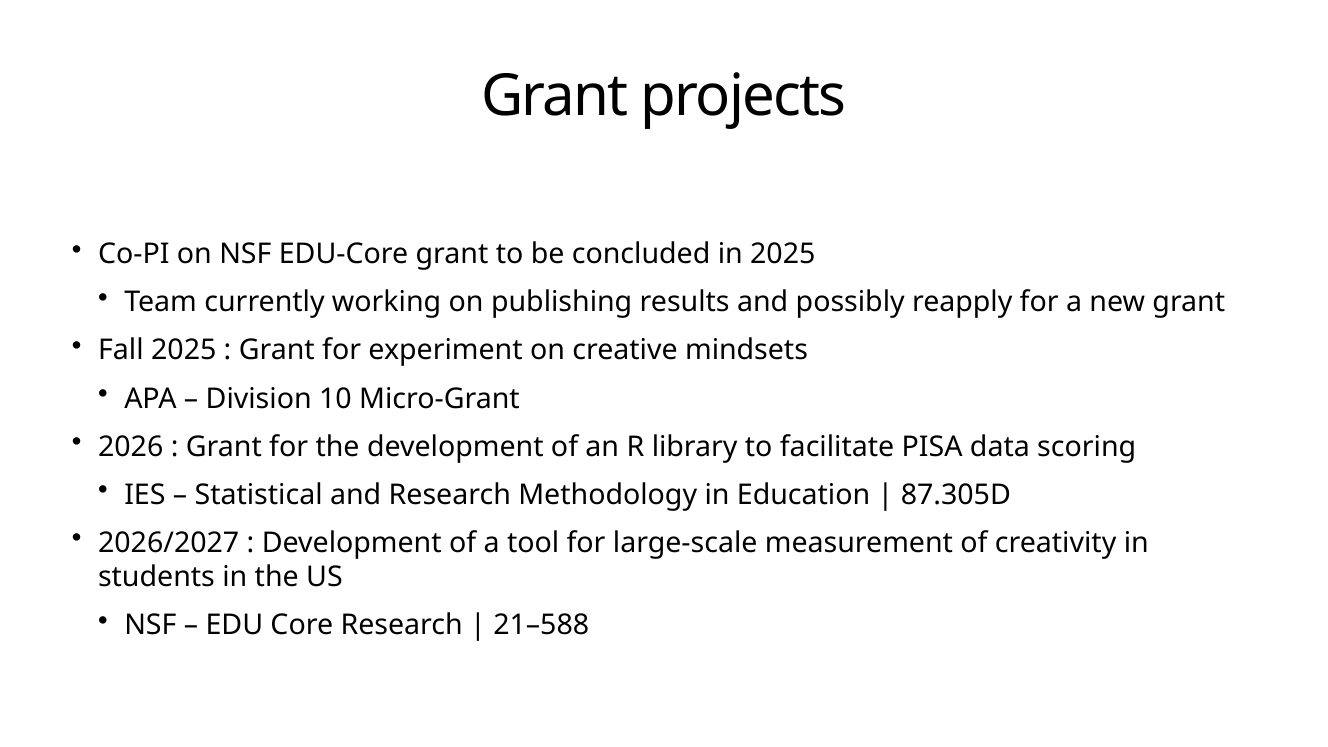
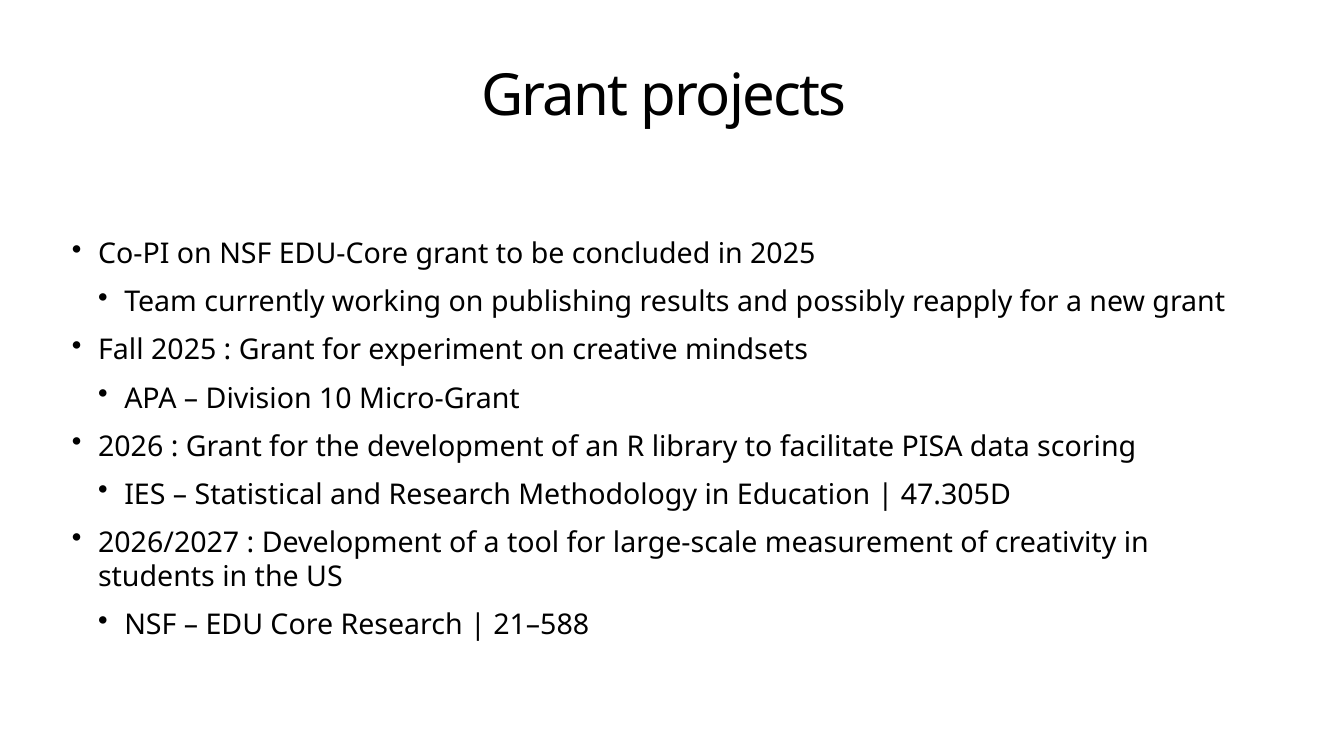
87.305D: 87.305D -> 47.305D
